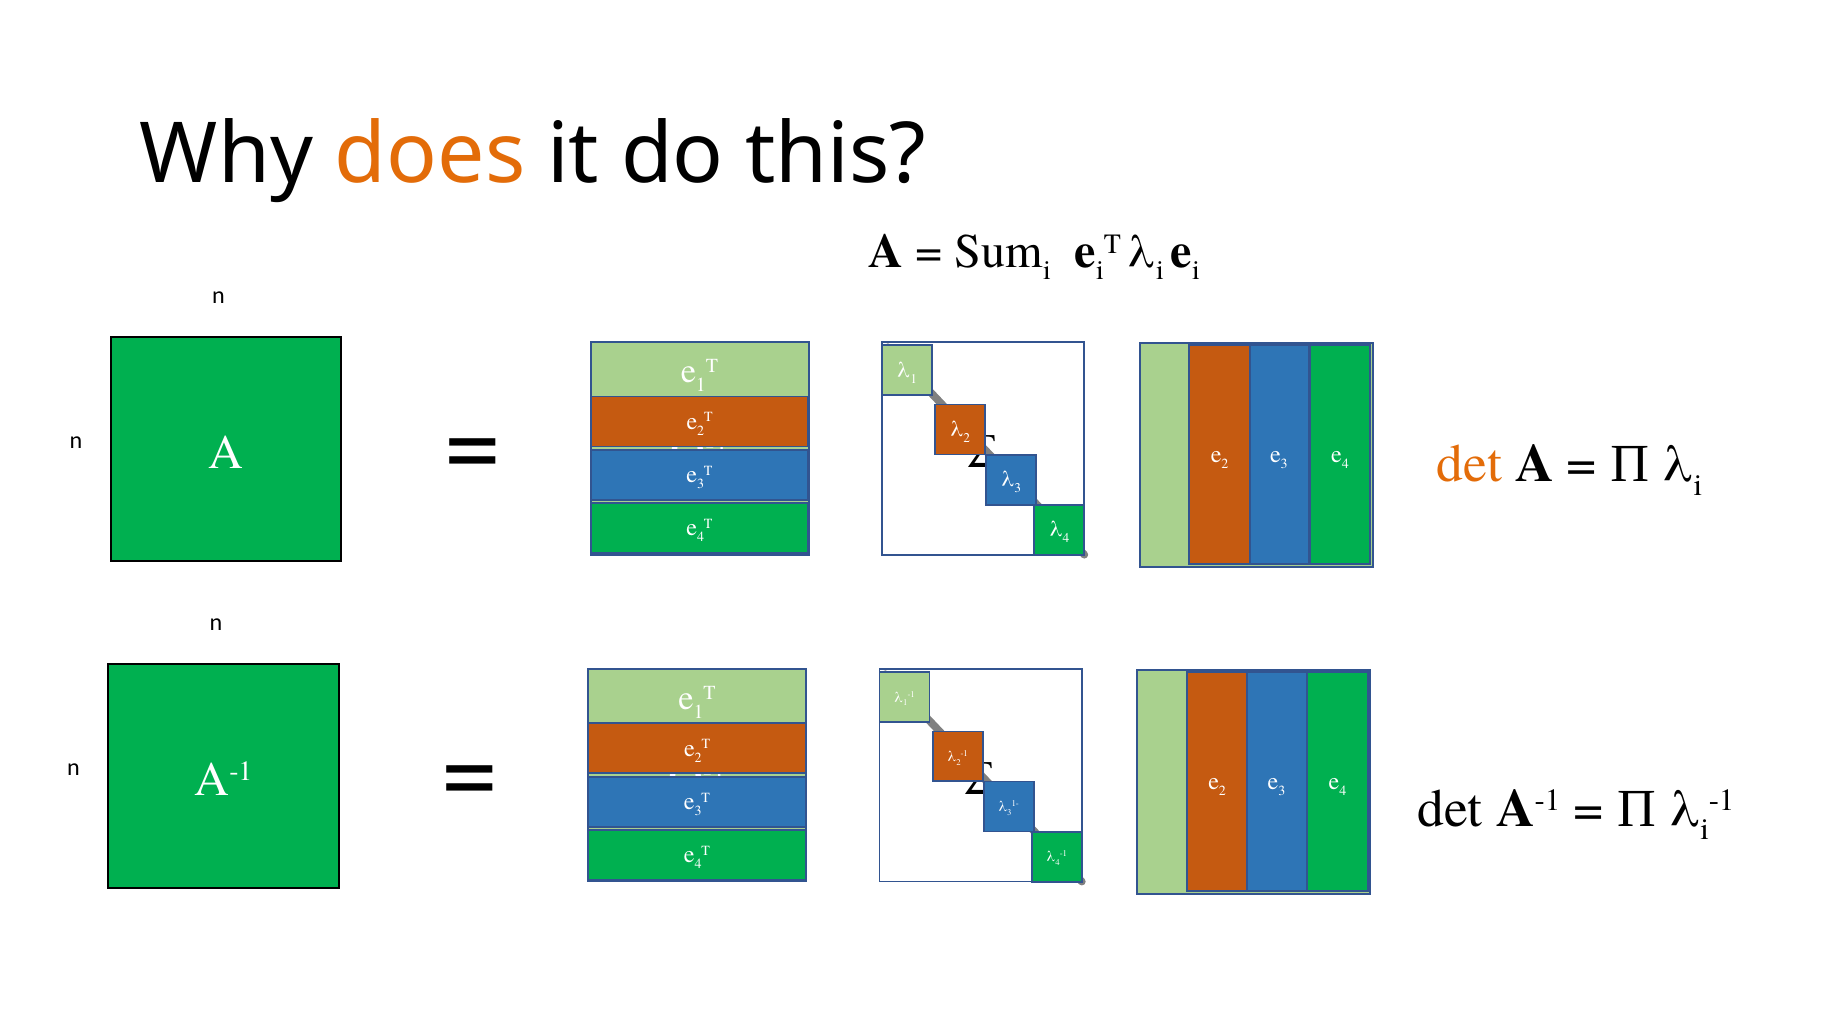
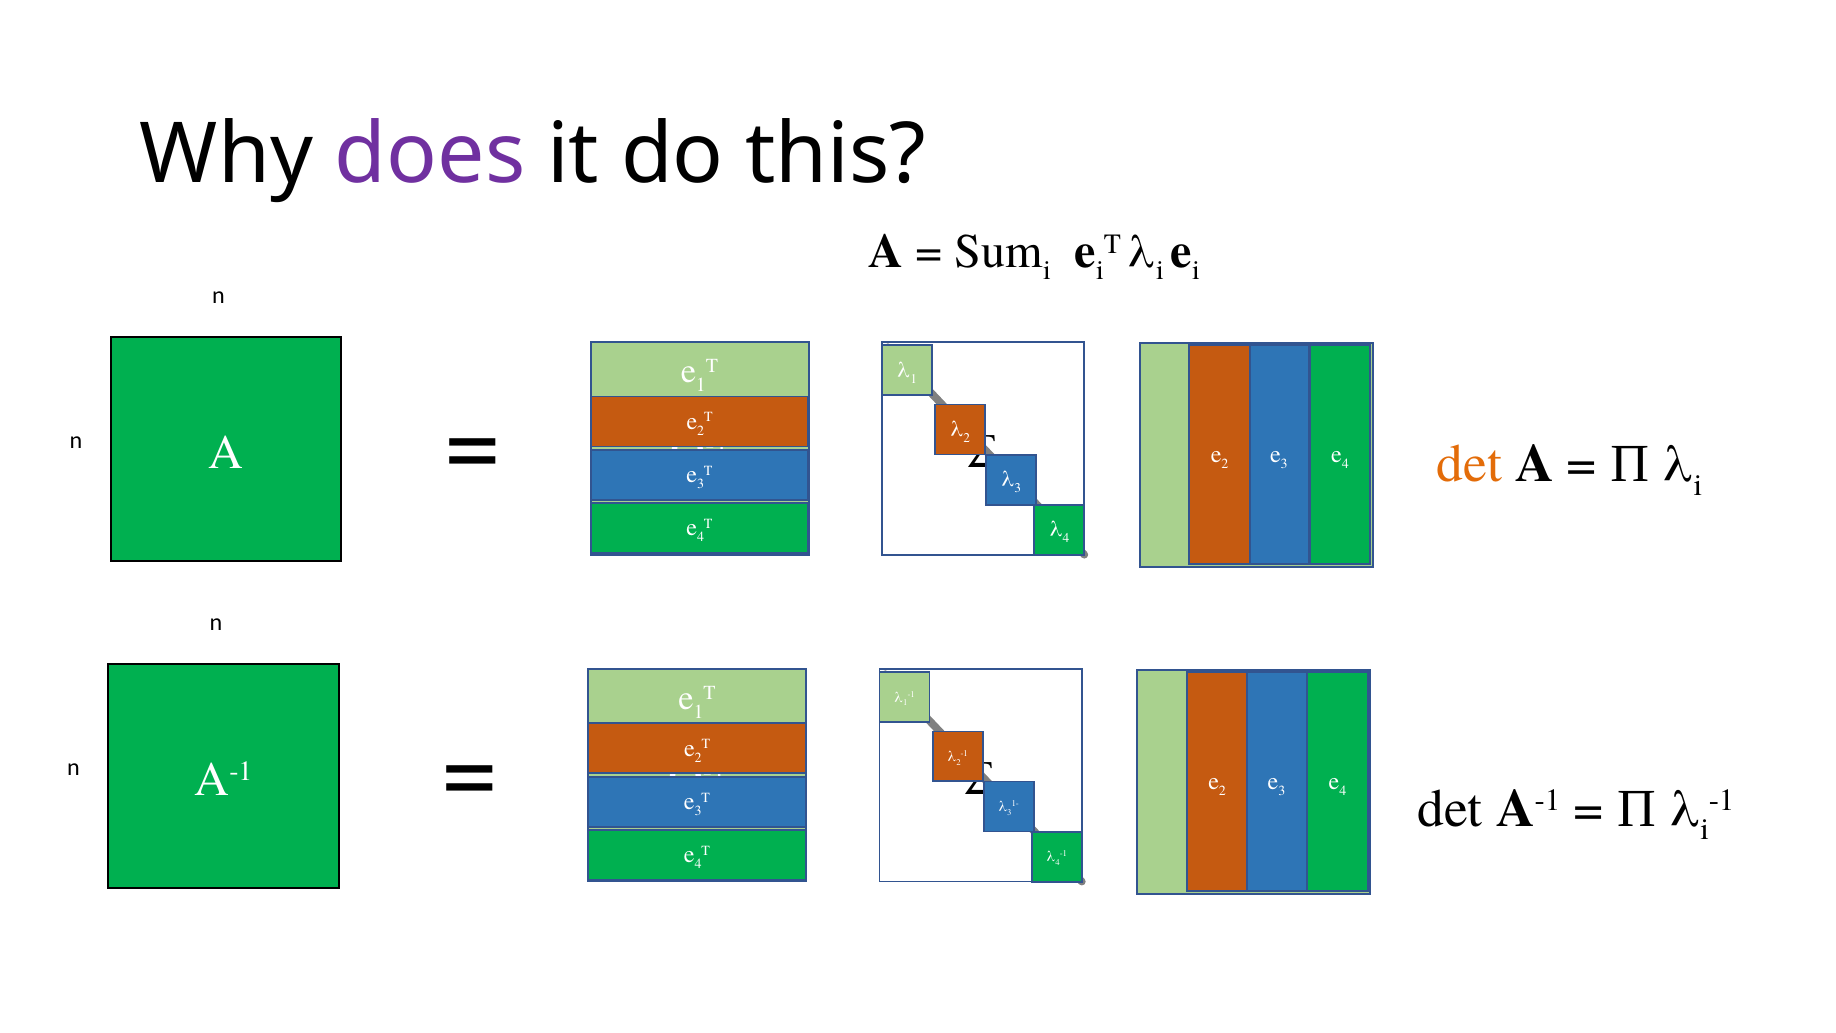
does colour: orange -> purple
